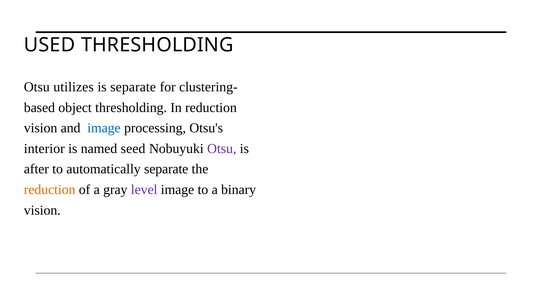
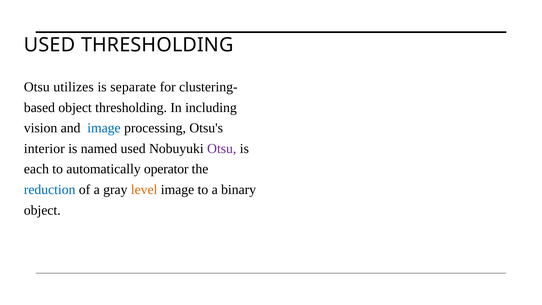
In reduction: reduction -> including
named seed: seed -> used
after: after -> each
automatically separate: separate -> operator
reduction at (50, 190) colour: orange -> blue
level colour: purple -> orange
vision at (42, 210): vision -> object
